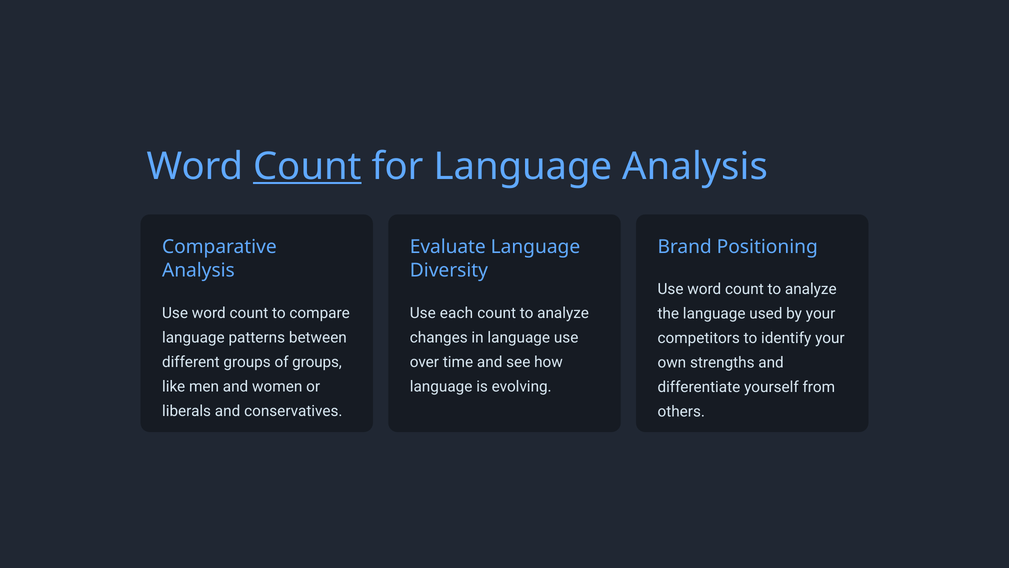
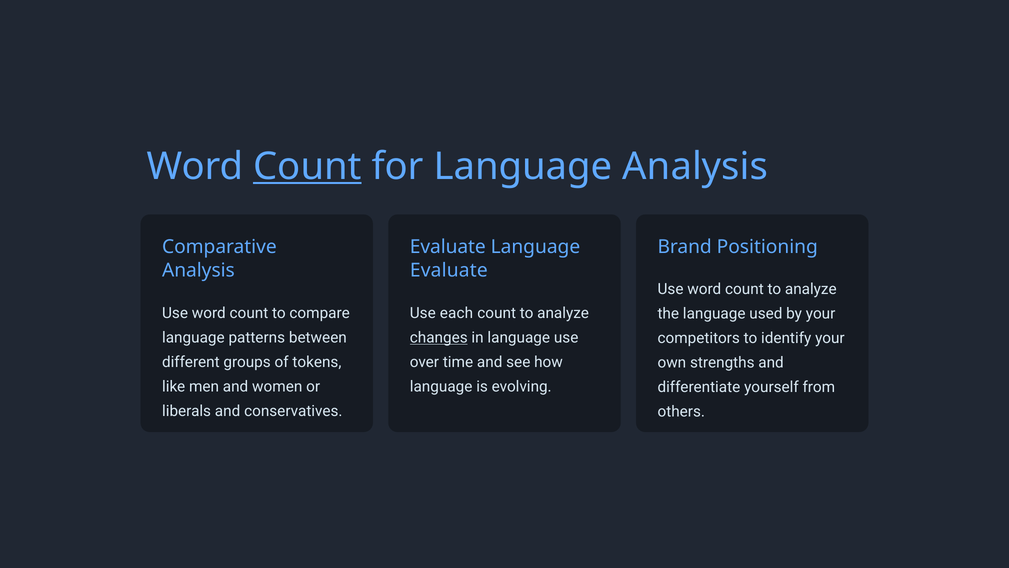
Diversity at (449, 270): Diversity -> Evaluate
changes underline: none -> present
of groups: groups -> tokens
